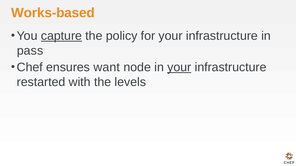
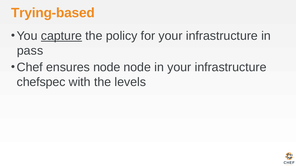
Works-based: Works-based -> Trying-based
ensures want: want -> node
your at (179, 67) underline: present -> none
restarted: restarted -> chefspec
